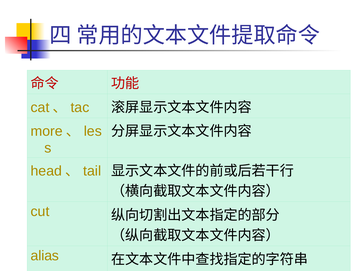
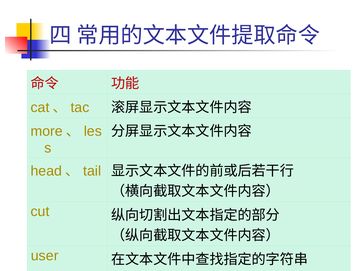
alias: alias -> user
